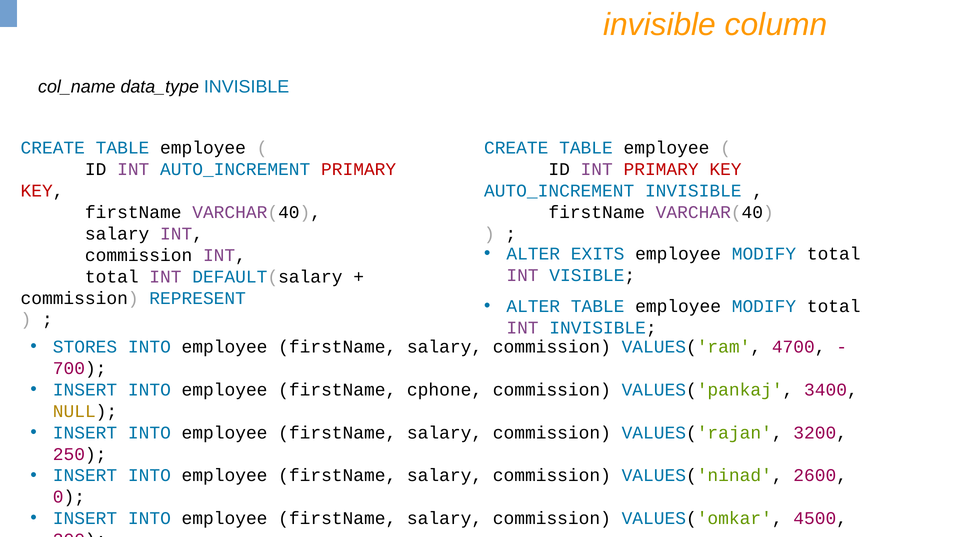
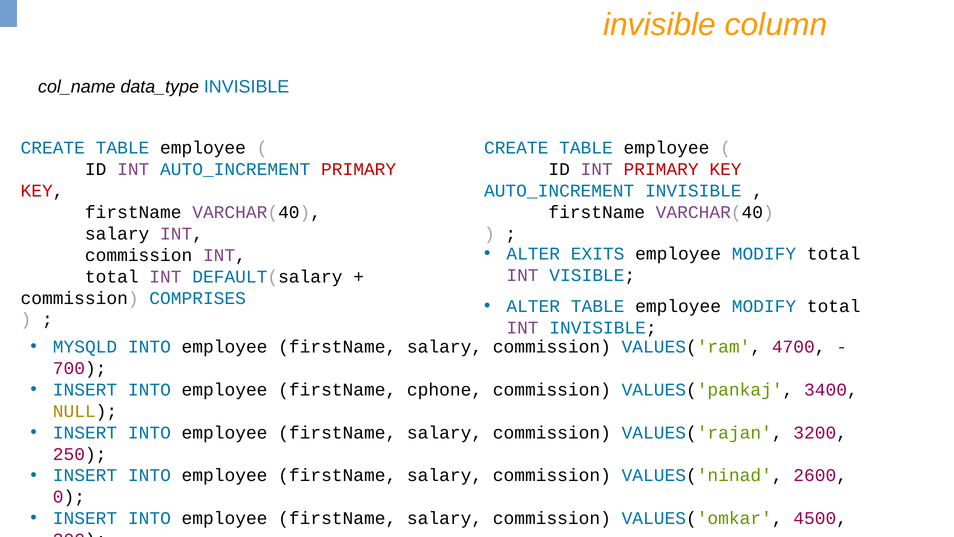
REPRESENT: REPRESENT -> COMPRISES
STORES: STORES -> MYSQLD
